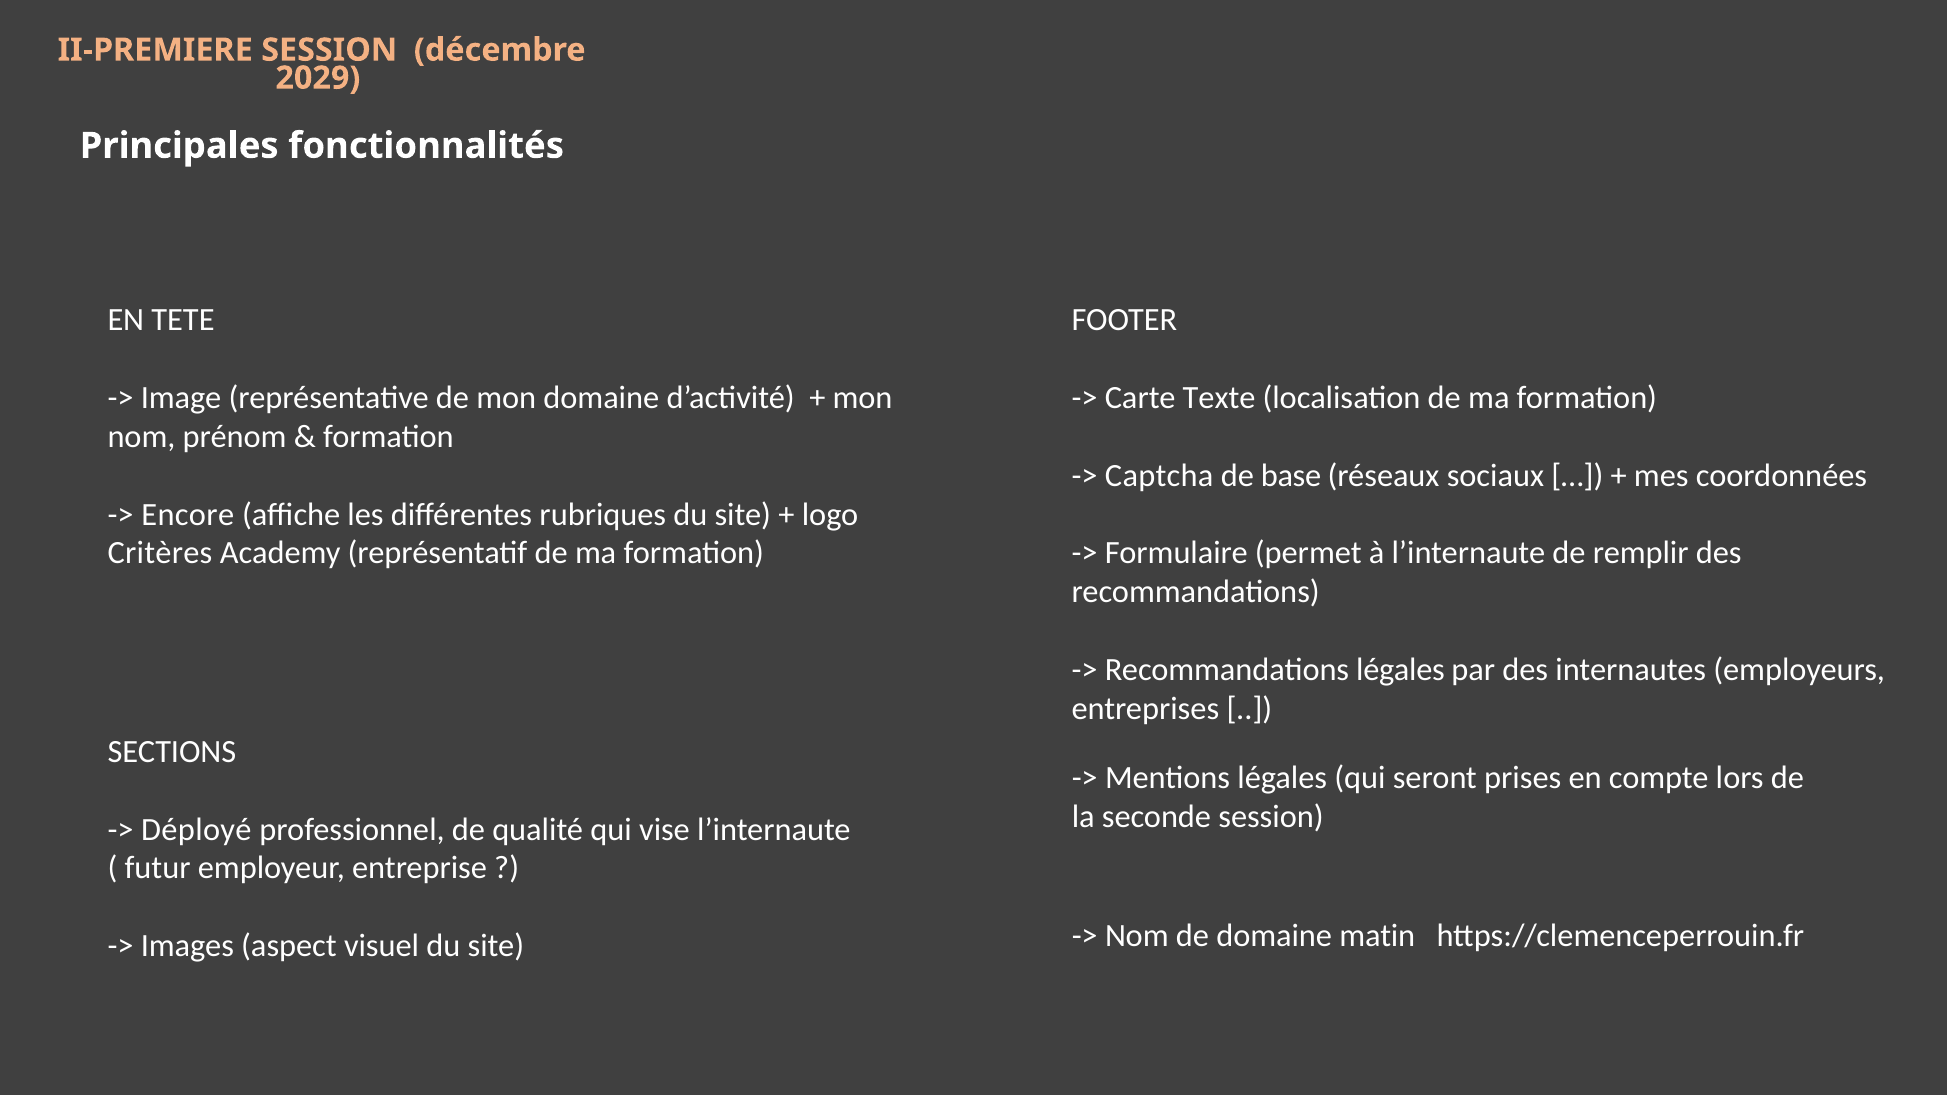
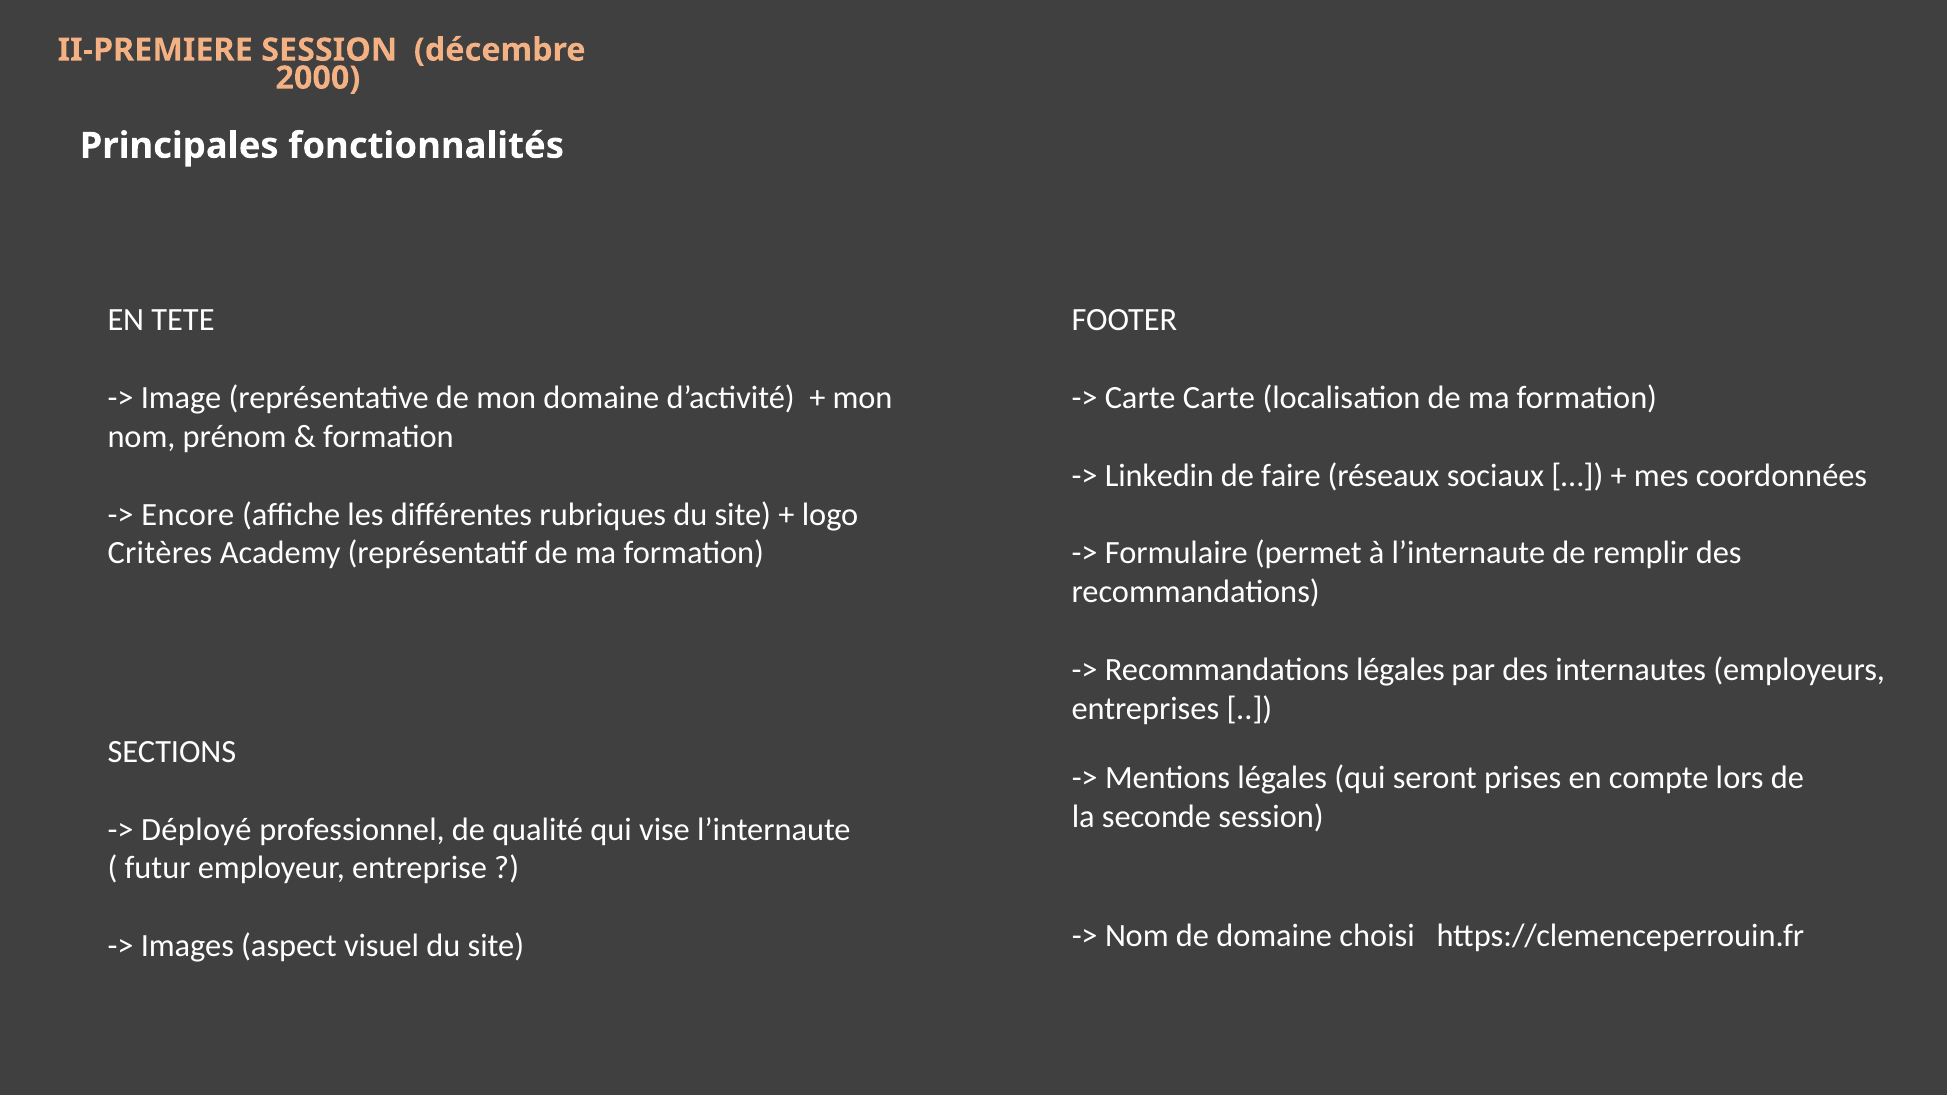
2029: 2029 -> 2000
Carte Texte: Texte -> Carte
Captcha: Captcha -> Linkedin
base: base -> faire
matin: matin -> choisi
